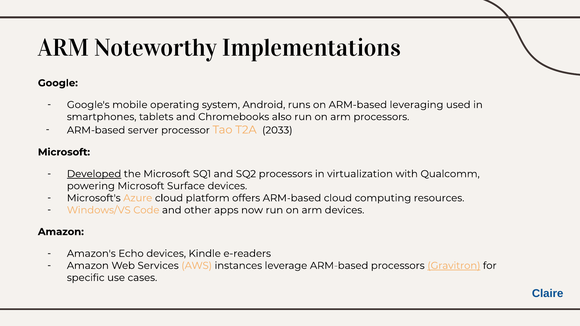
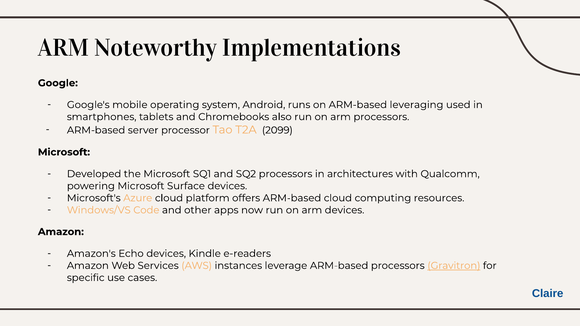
2033: 2033 -> 2099
Developed underline: present -> none
virtualization: virtualization -> architectures
